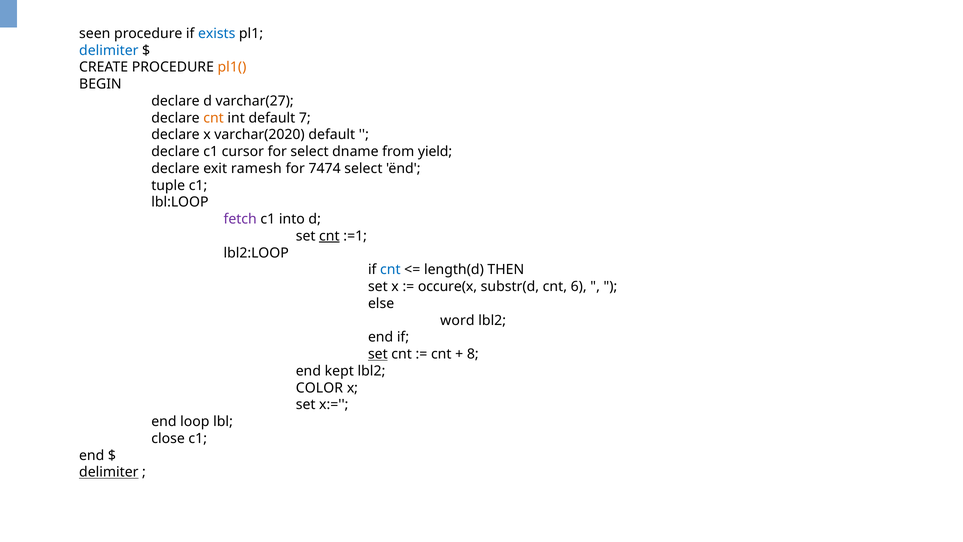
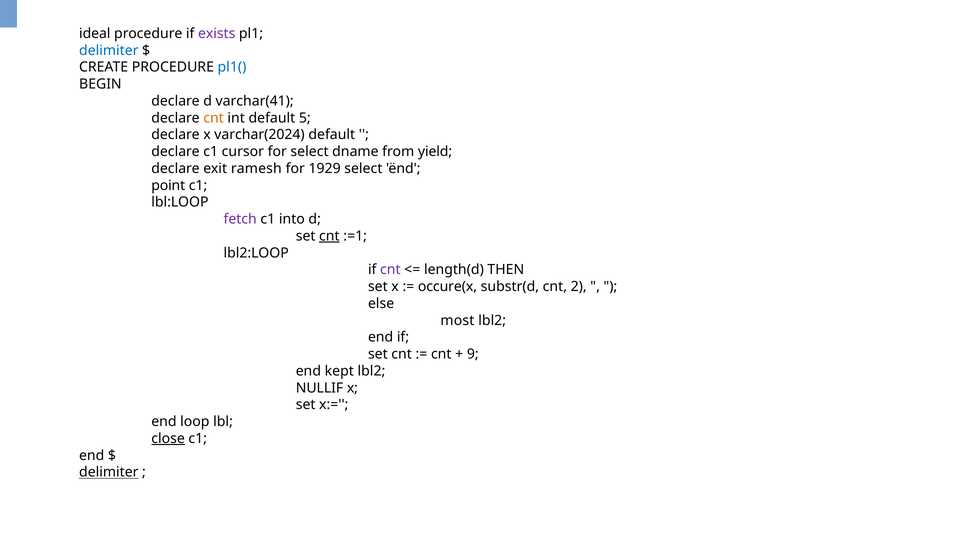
seen: seen -> ideal
exists colour: blue -> purple
pl1( colour: orange -> blue
varchar(27: varchar(27 -> varchar(41
7: 7 -> 5
varchar(2020: varchar(2020 -> varchar(2024
7474: 7474 -> 1929
tuple: tuple -> point
cnt at (390, 270) colour: blue -> purple
6: 6 -> 2
word: word -> most
set at (378, 354) underline: present -> none
8: 8 -> 9
COLOR: COLOR -> NULLIF
close underline: none -> present
